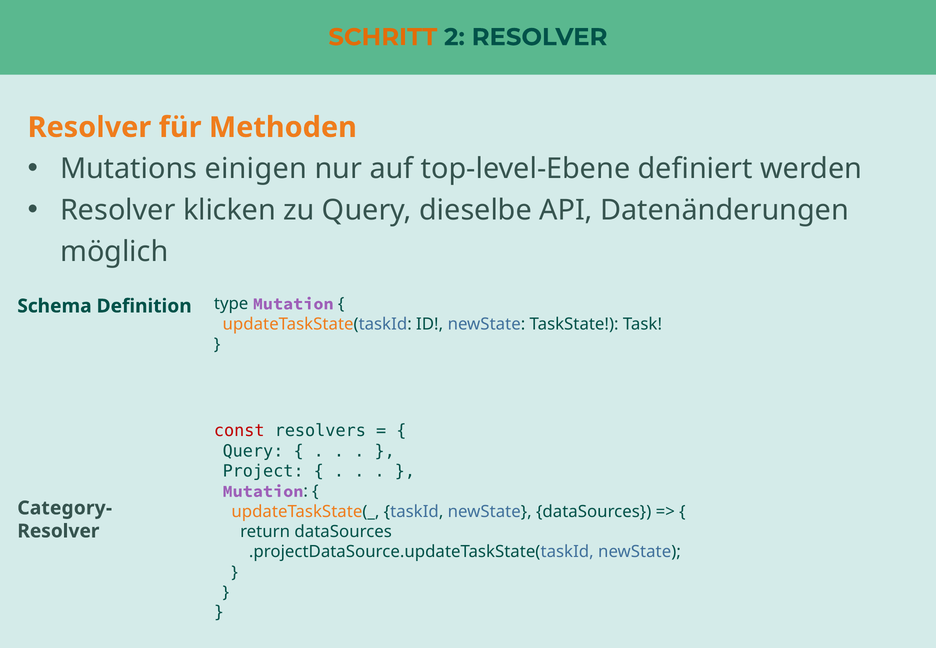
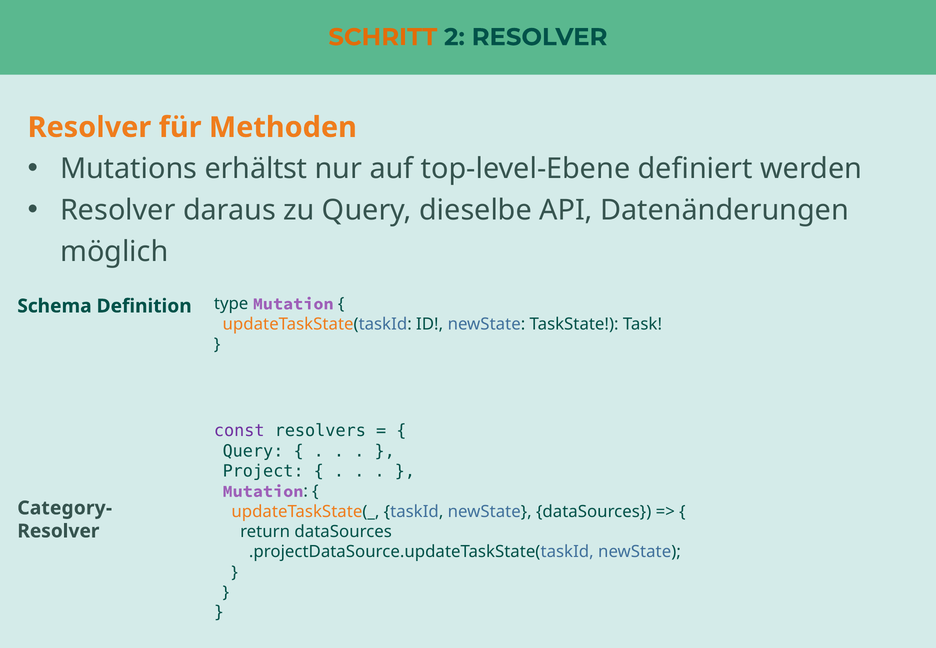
einigen: einigen -> erhältst
klicken: klicken -> daraus
const colour: red -> purple
